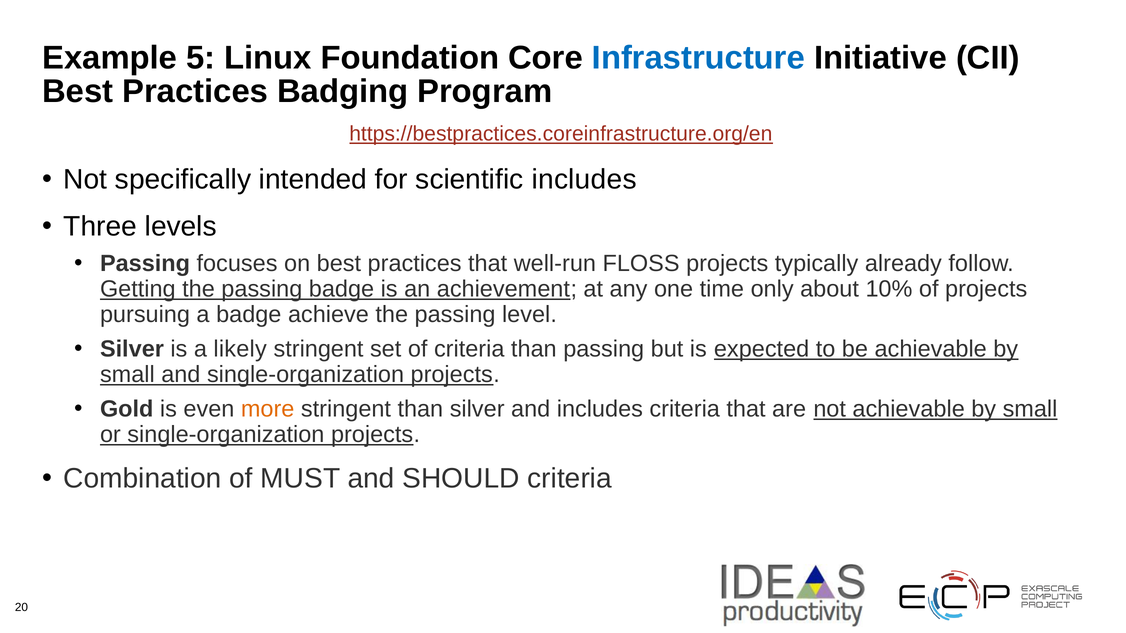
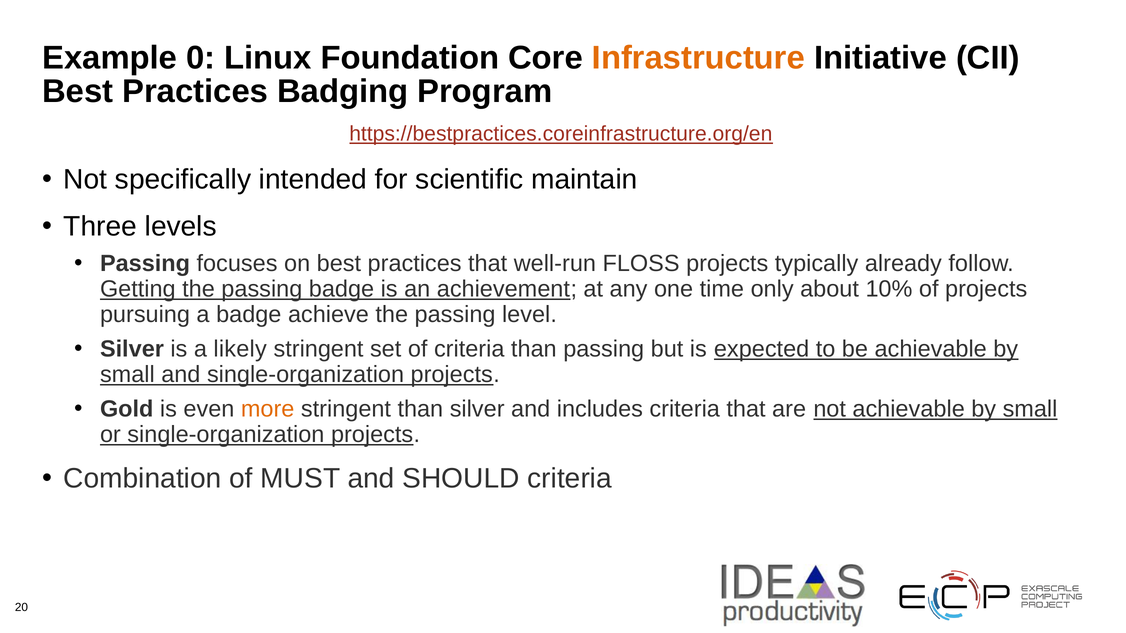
5: 5 -> 0
Infrastructure colour: blue -> orange
scientific includes: includes -> maintain
